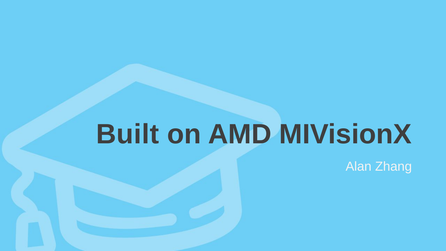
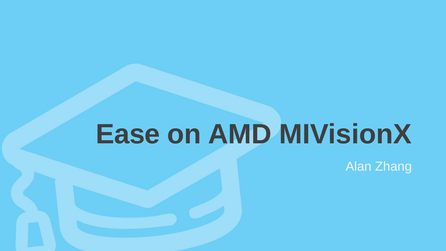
Built: Built -> Ease
